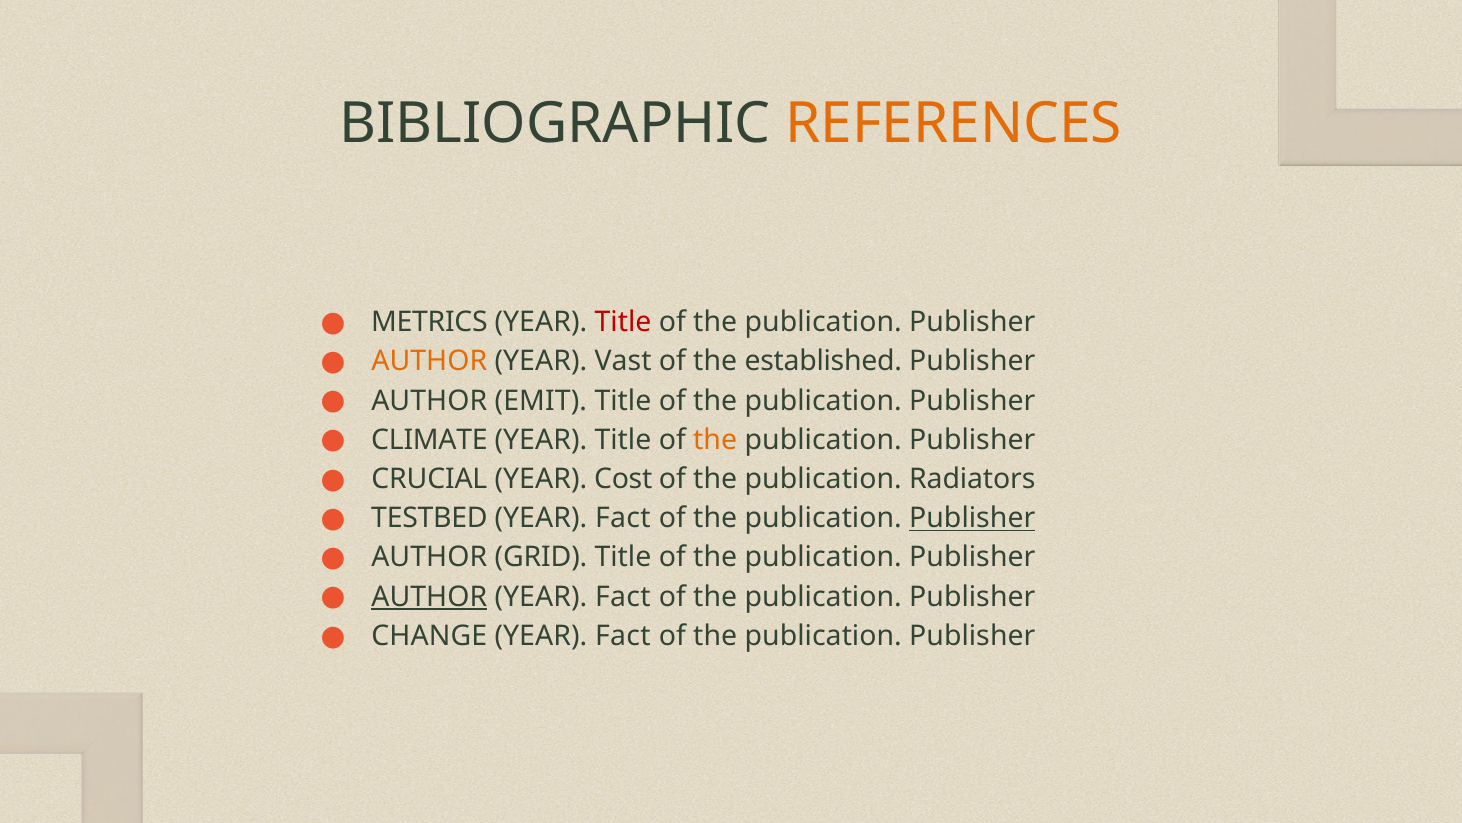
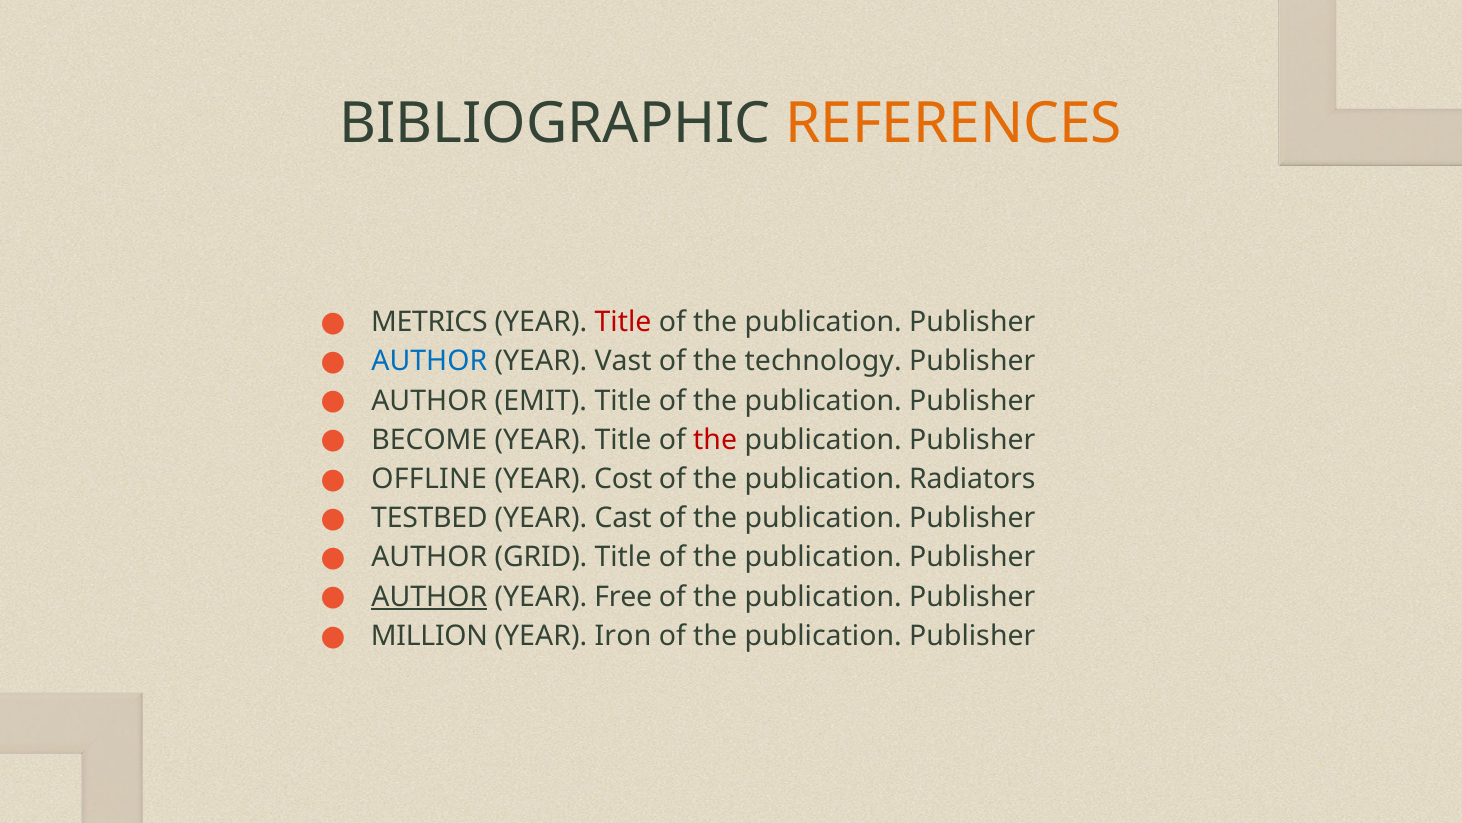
AUTHOR at (429, 361) colour: orange -> blue
established: established -> technology
CLIMATE: CLIMATE -> BECOME
the at (715, 440) colour: orange -> red
CRUCIAL: CRUCIAL -> OFFLINE
Fact at (623, 518): Fact -> Cast
Publisher at (972, 518) underline: present -> none
Fact at (623, 596): Fact -> Free
CHANGE: CHANGE -> MILLION
Fact at (623, 636): Fact -> Iron
